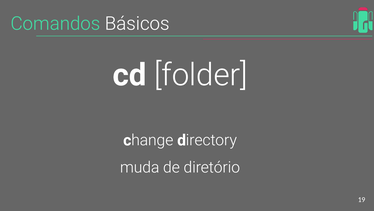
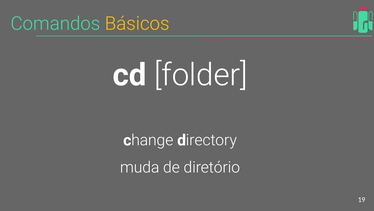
Básicos colour: white -> yellow
